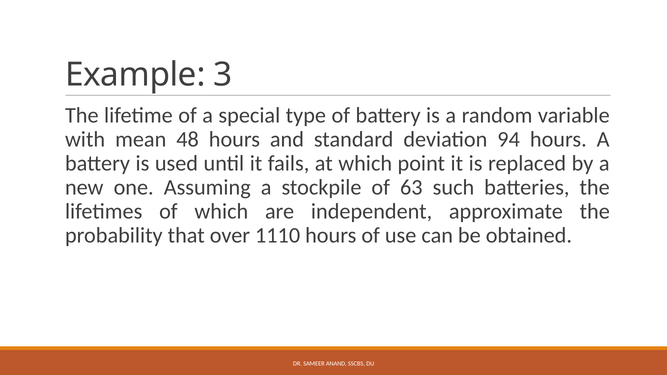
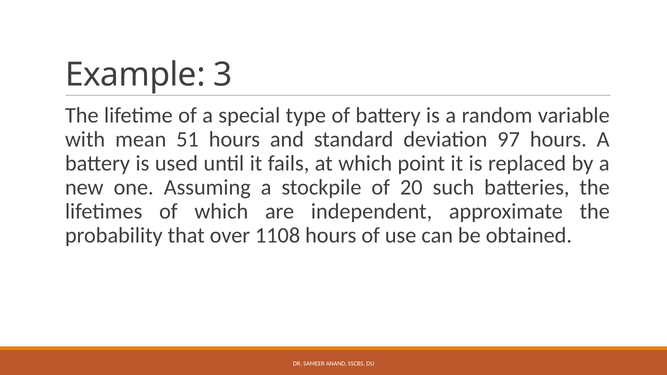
48: 48 -> 51
94: 94 -> 97
63: 63 -> 20
1110: 1110 -> 1108
